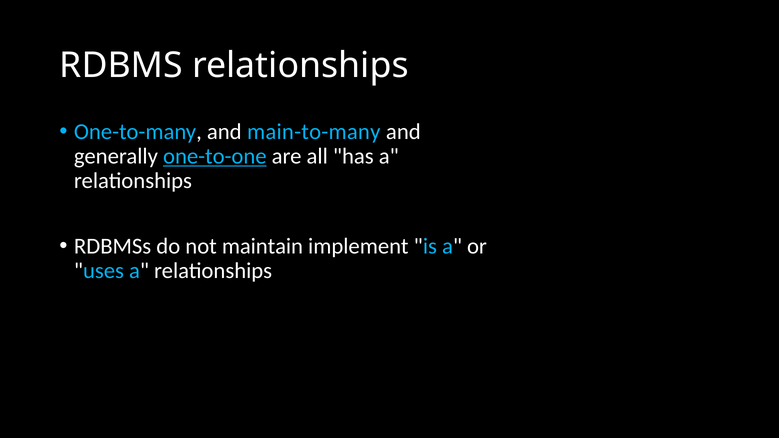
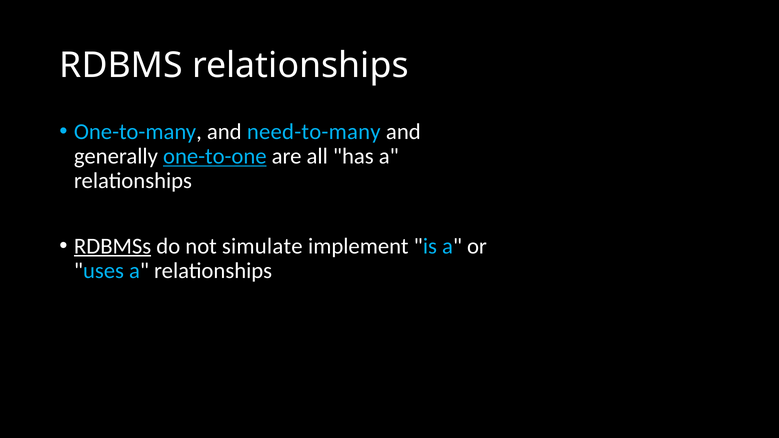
main-to-many: main-to-many -> need-to-many
RDBMSs underline: none -> present
maintain: maintain -> simulate
